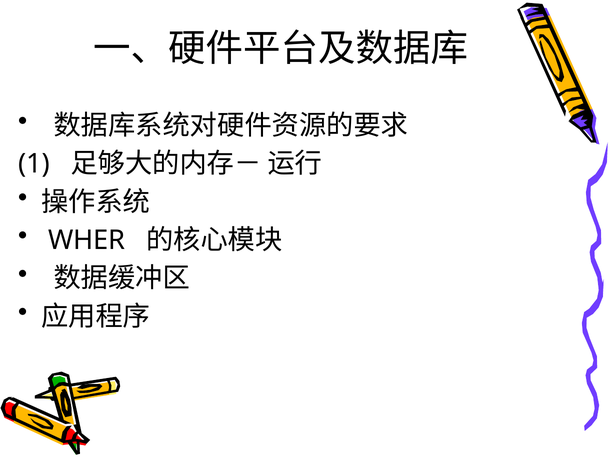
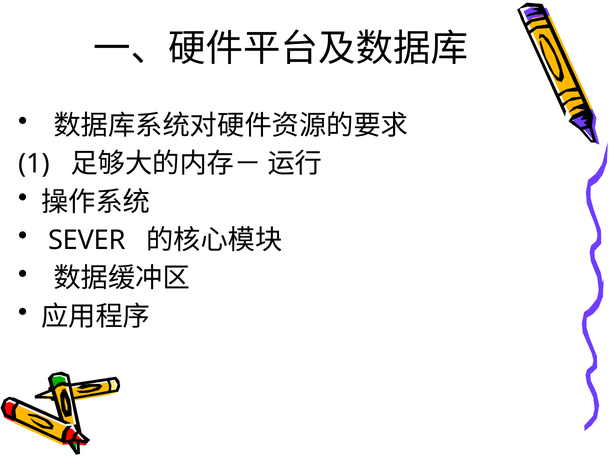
WHER: WHER -> SEVER
